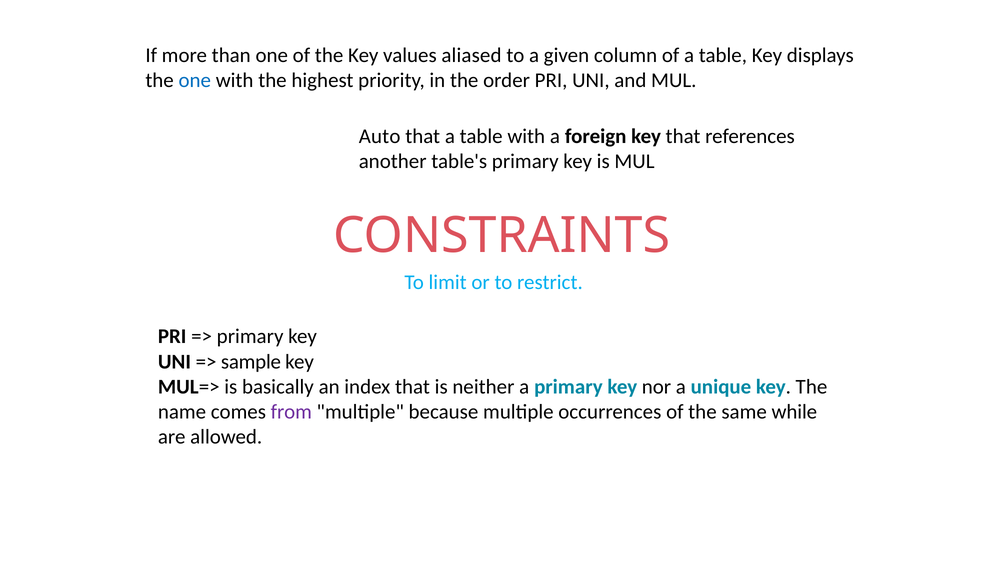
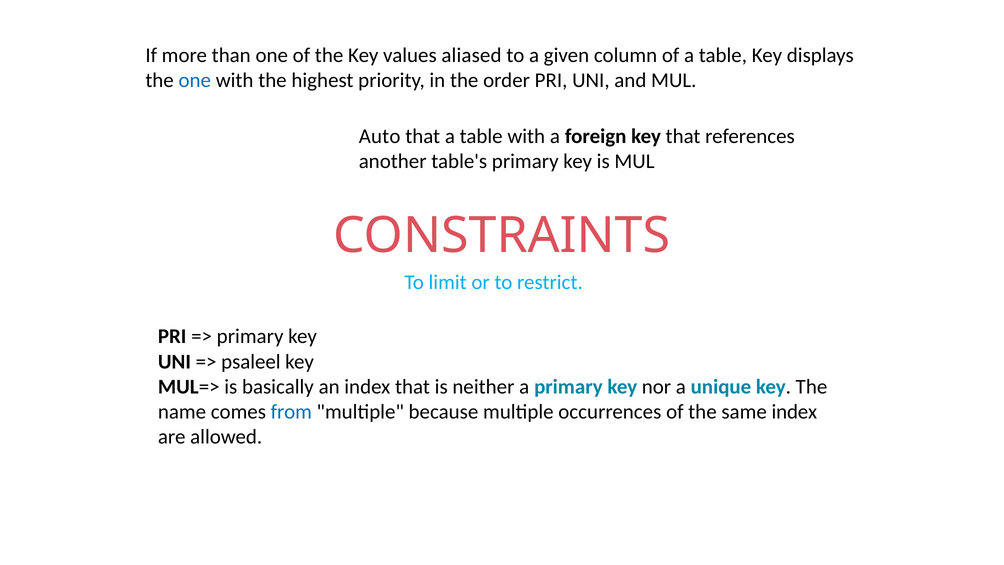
sample: sample -> psaleel
from colour: purple -> blue
same while: while -> index
